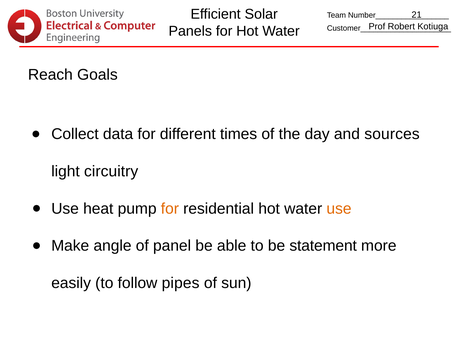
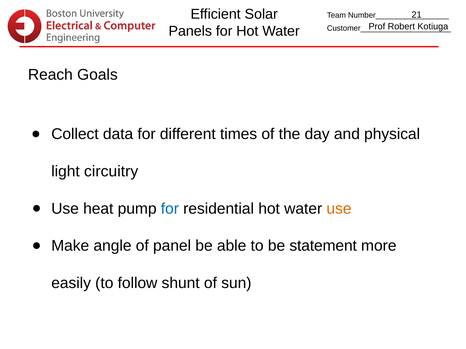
sources: sources -> physical
for at (170, 209) colour: orange -> blue
pipes: pipes -> shunt
